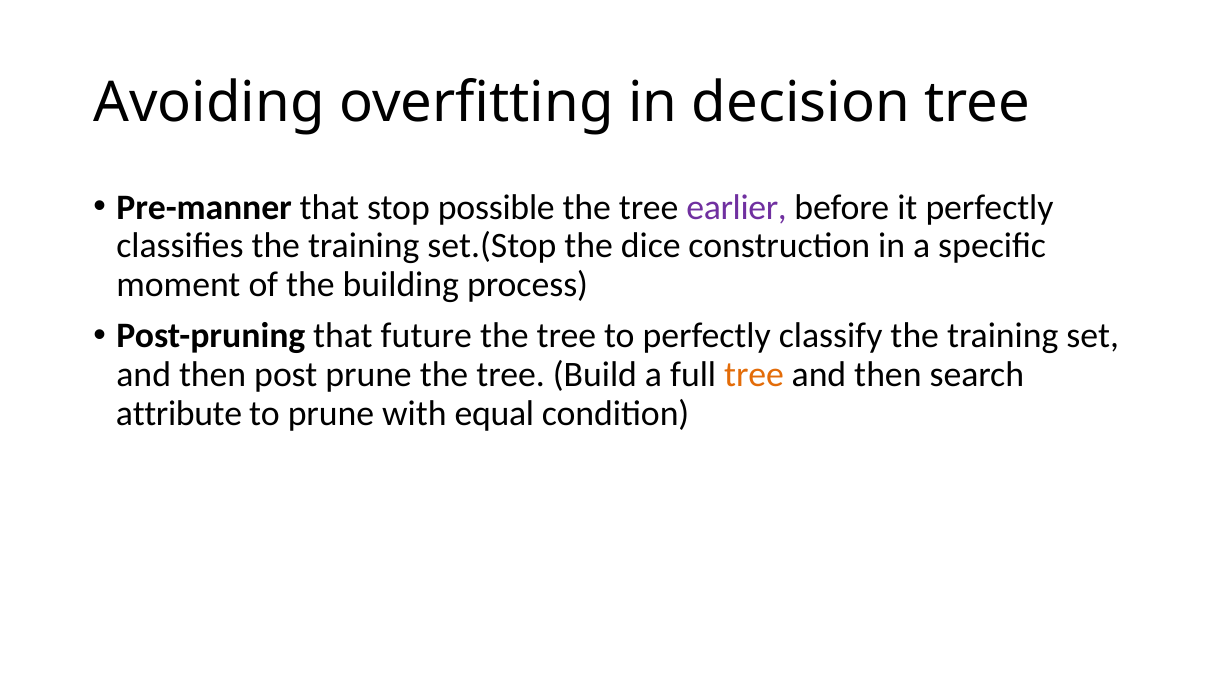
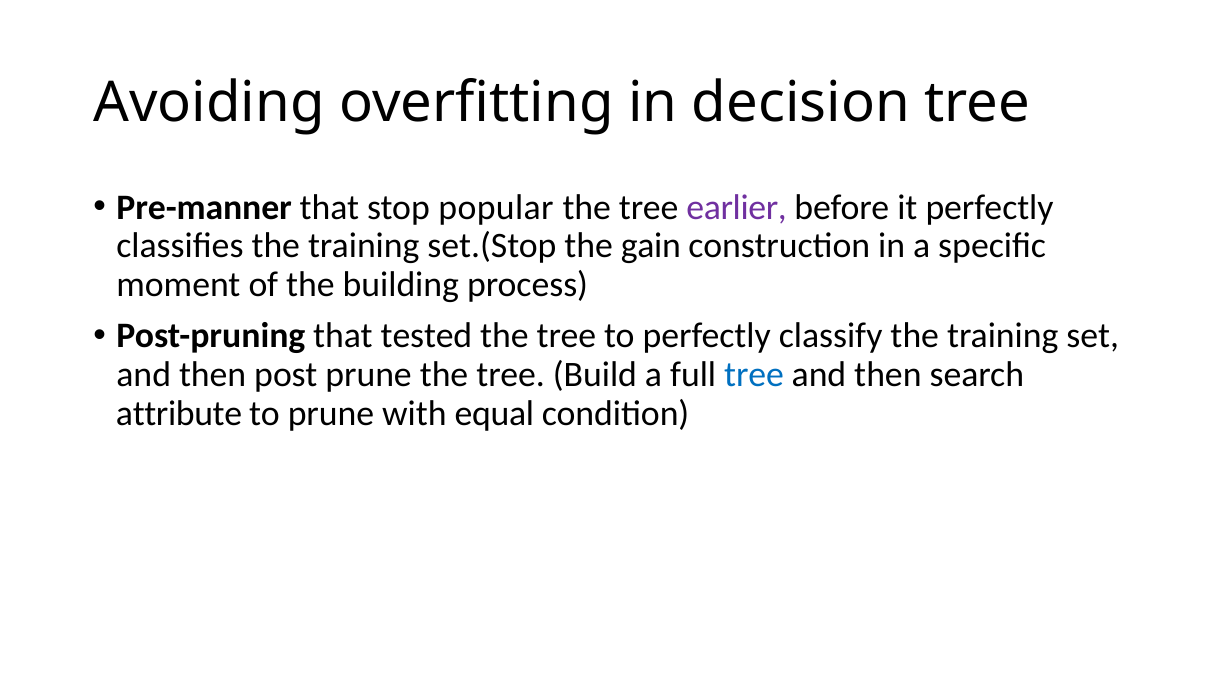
possible: possible -> popular
dice: dice -> gain
future: future -> tested
tree at (754, 375) colour: orange -> blue
